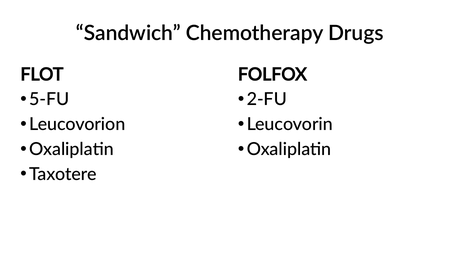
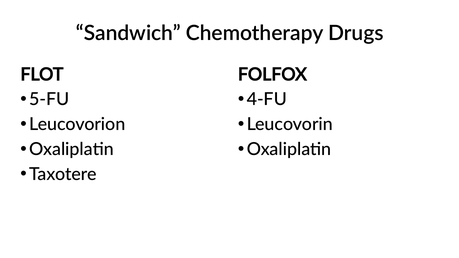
2-FU: 2-FU -> 4-FU
